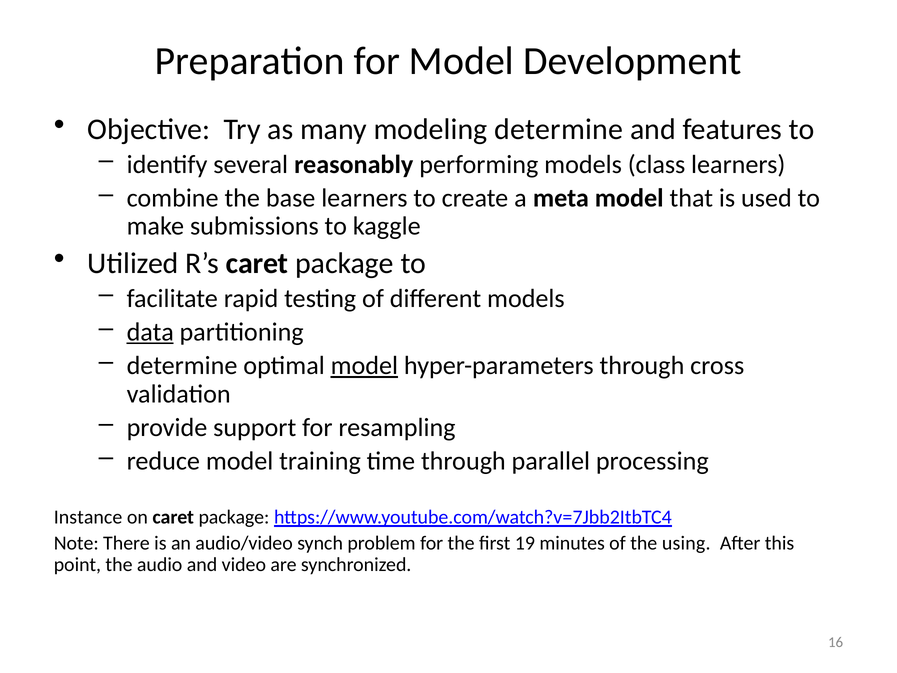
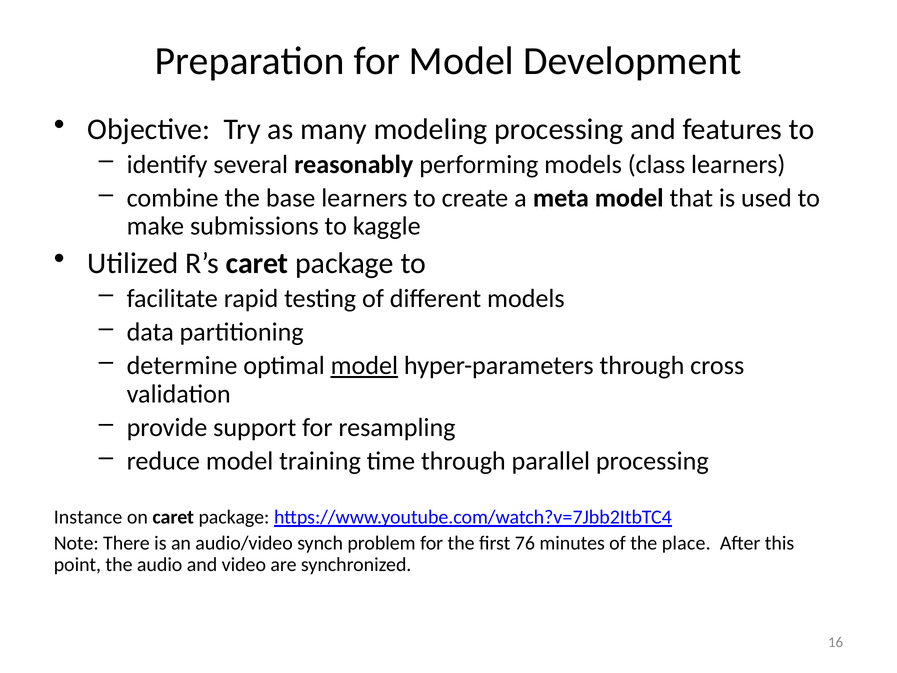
modeling determine: determine -> processing
data underline: present -> none
19: 19 -> 76
using: using -> place
